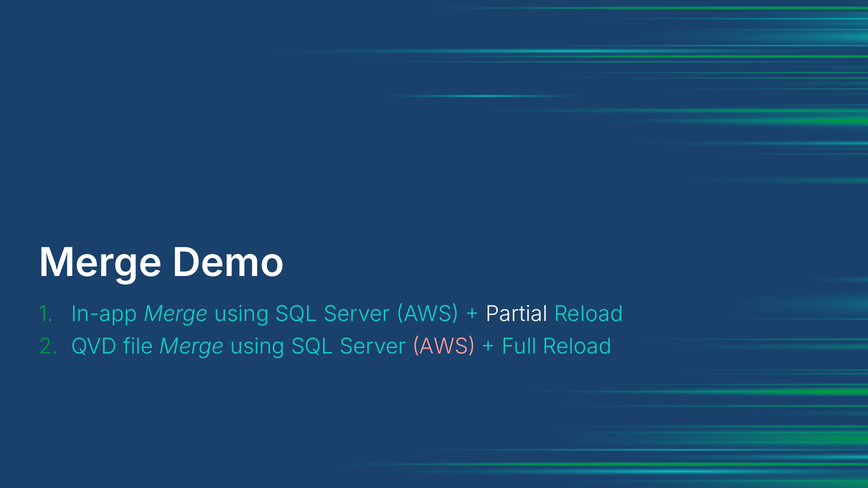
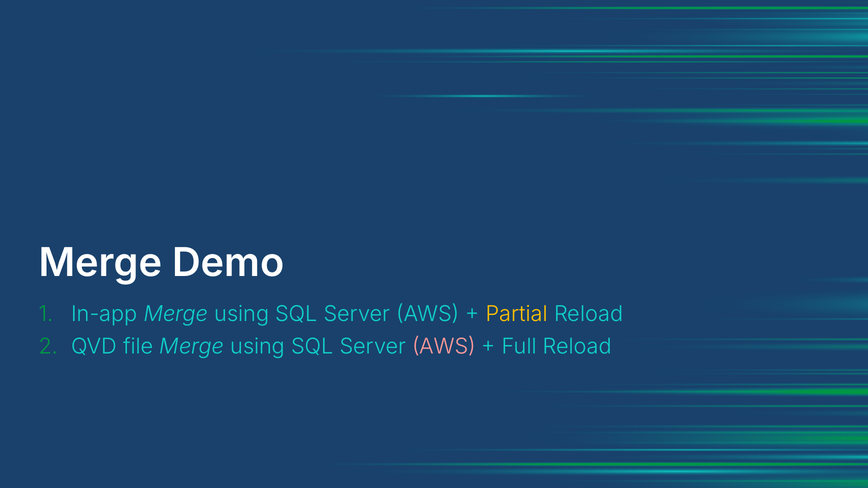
Partial colour: white -> yellow
